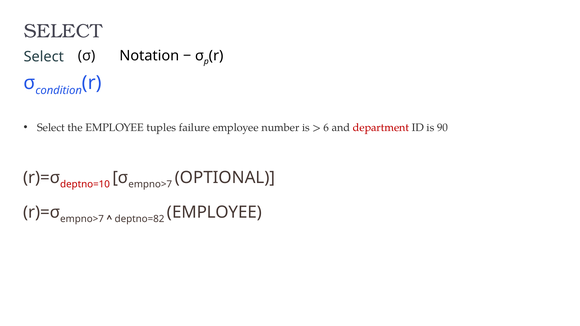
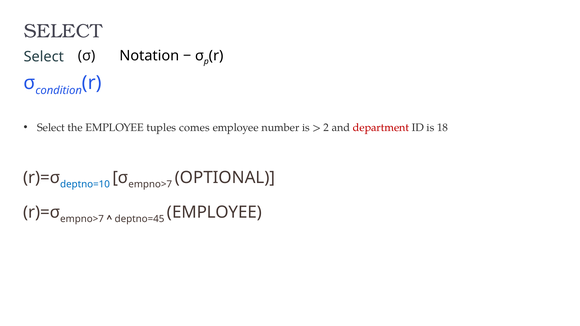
failure: failure -> comes
6: 6 -> 2
90: 90 -> 18
deptno=10 colour: red -> blue
deptno=82: deptno=82 -> deptno=45
